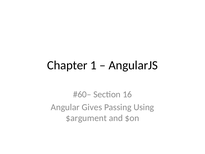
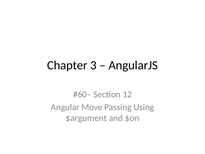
1: 1 -> 3
16: 16 -> 12
Gives: Gives -> Move
